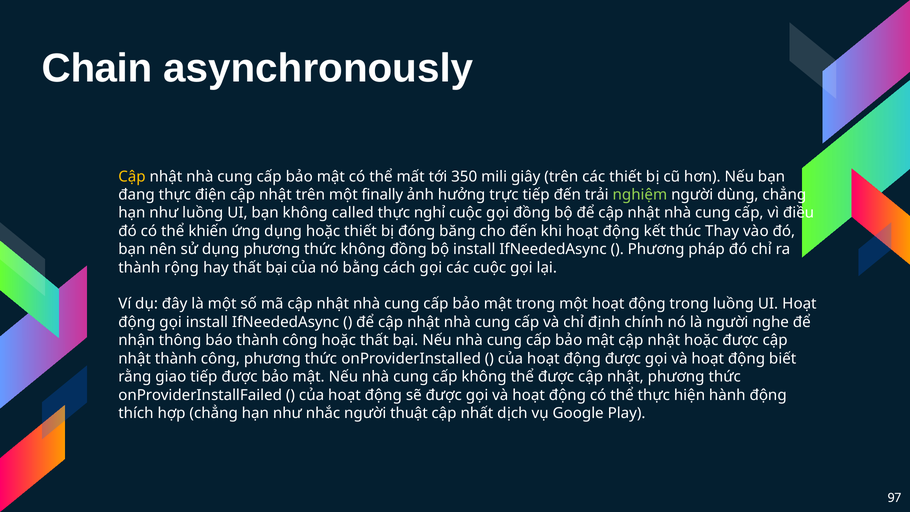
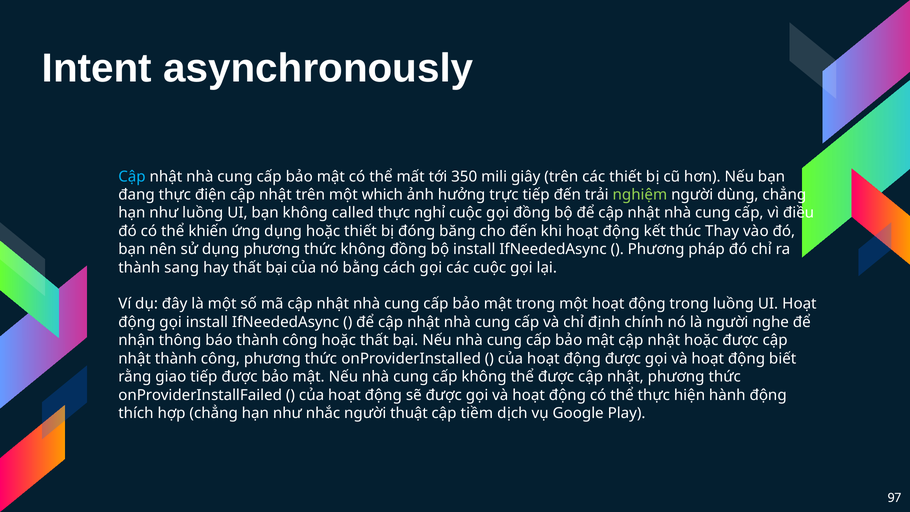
Chain: Chain -> Intent
Cập at (132, 177) colour: yellow -> light blue
finally: finally -> which
rộng: rộng -> sang
nhất: nhất -> tiềm
